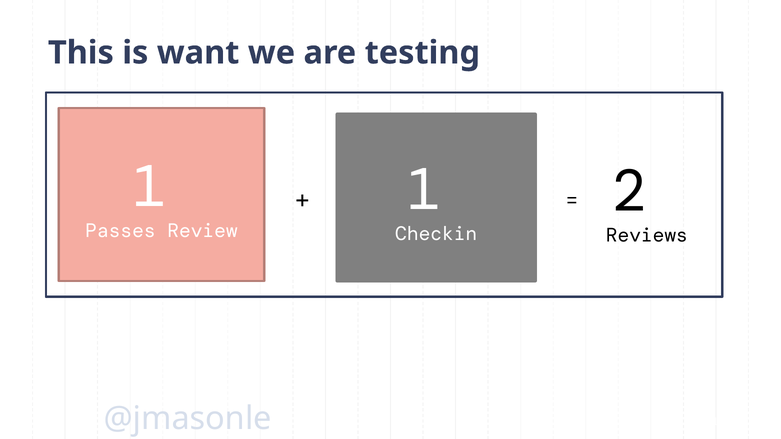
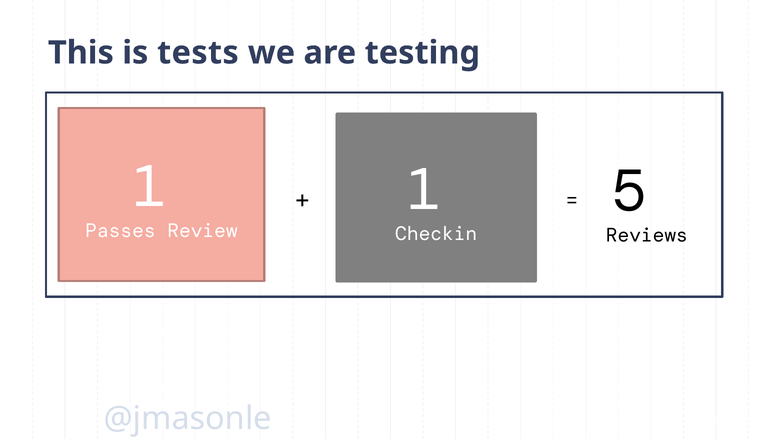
want: want -> tests
2: 2 -> 5
